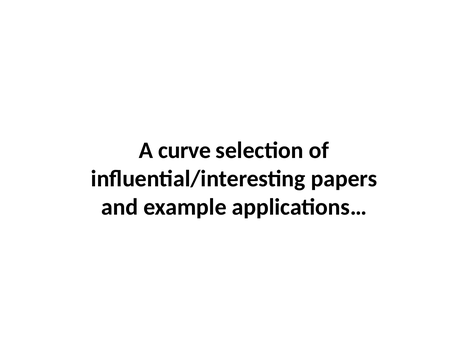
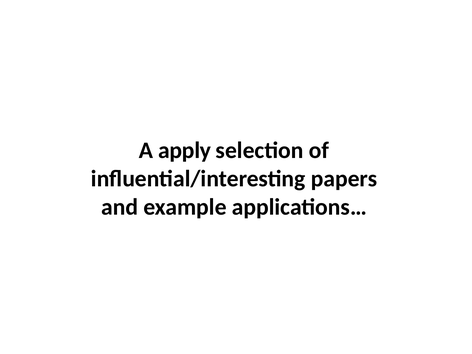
curve: curve -> apply
